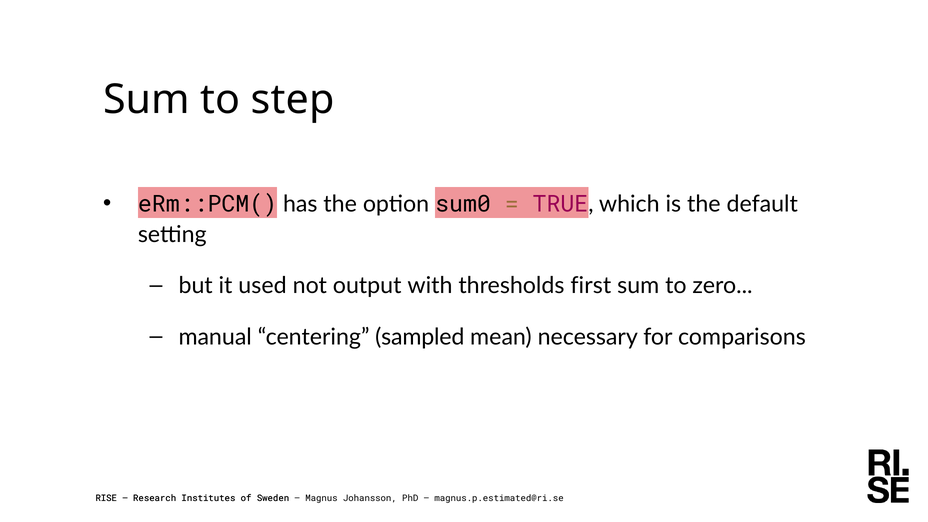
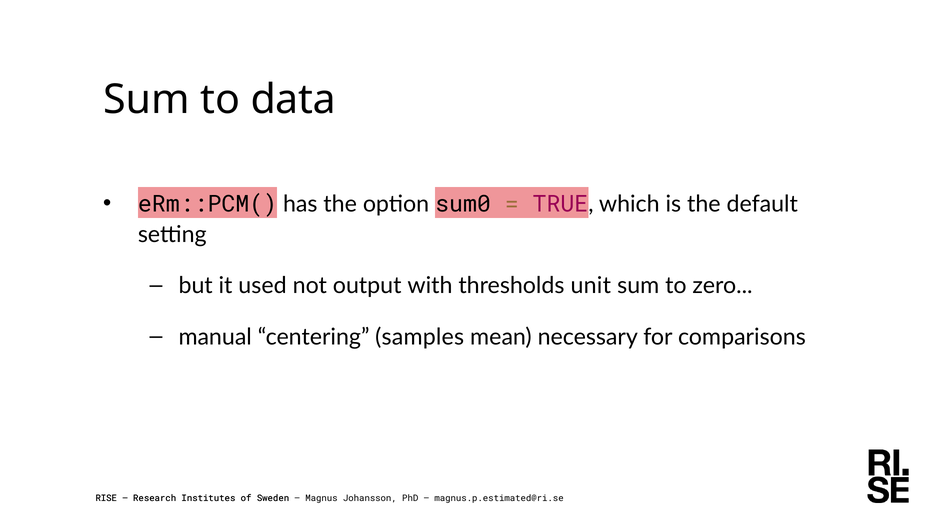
step: step -> data
first: first -> unit
sampled: sampled -> samples
